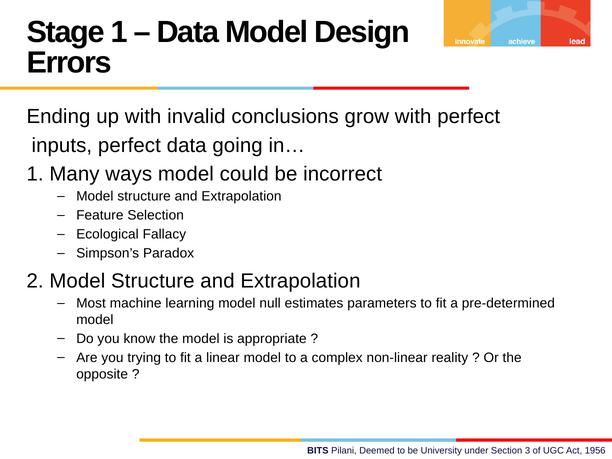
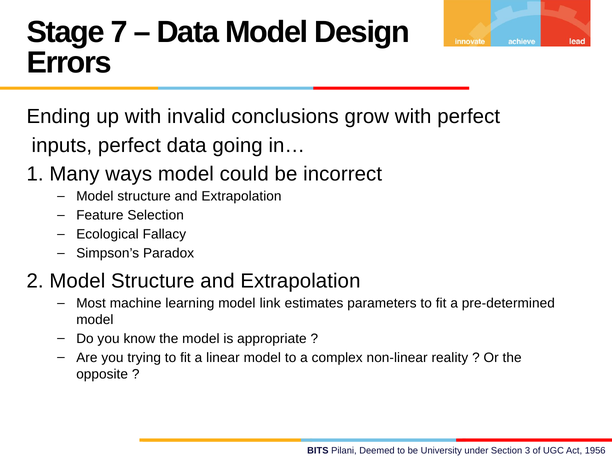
Stage 1: 1 -> 7
null: null -> link
